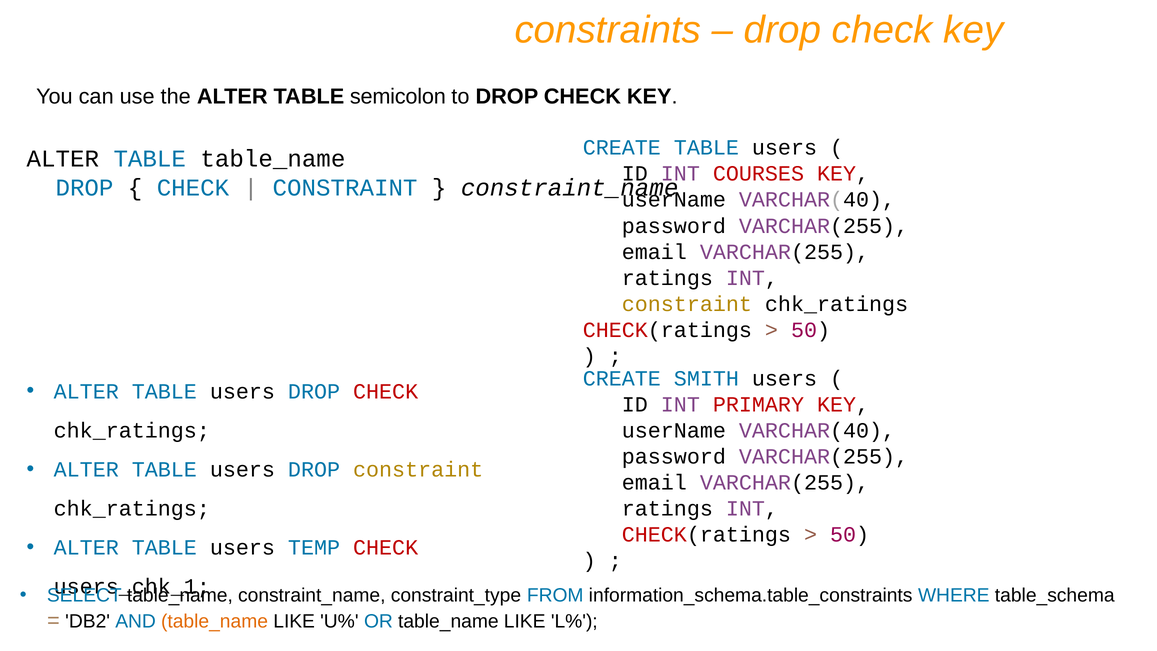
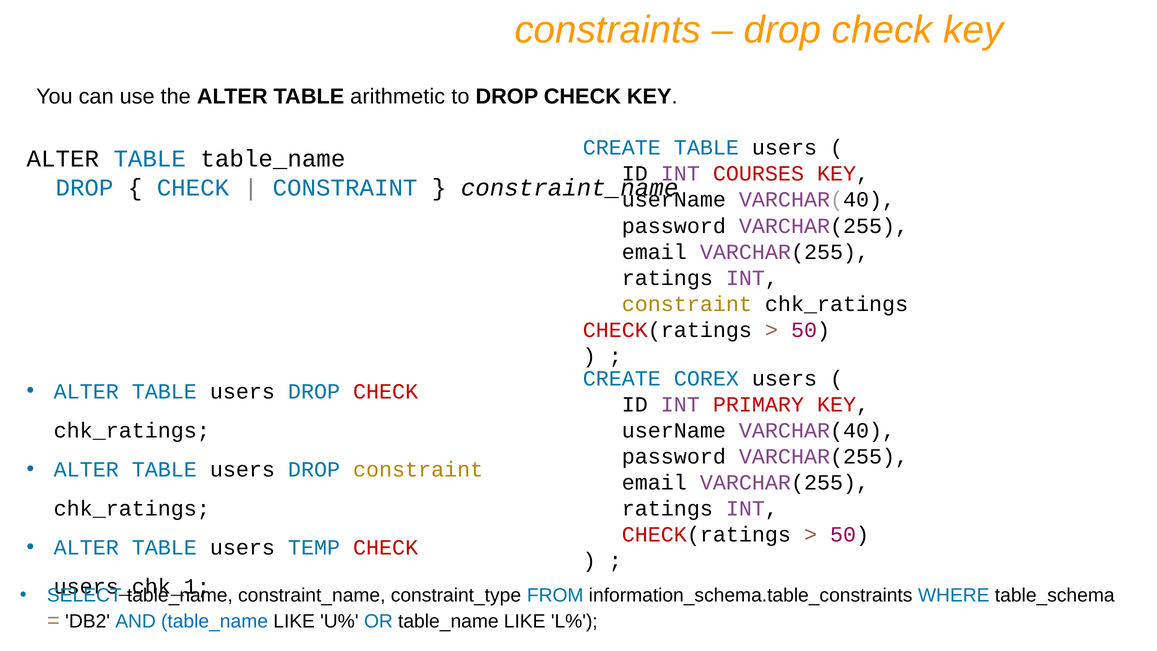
semicolon: semicolon -> arithmetic
SMITH: SMITH -> COREX
table_name at (215, 621) colour: orange -> blue
